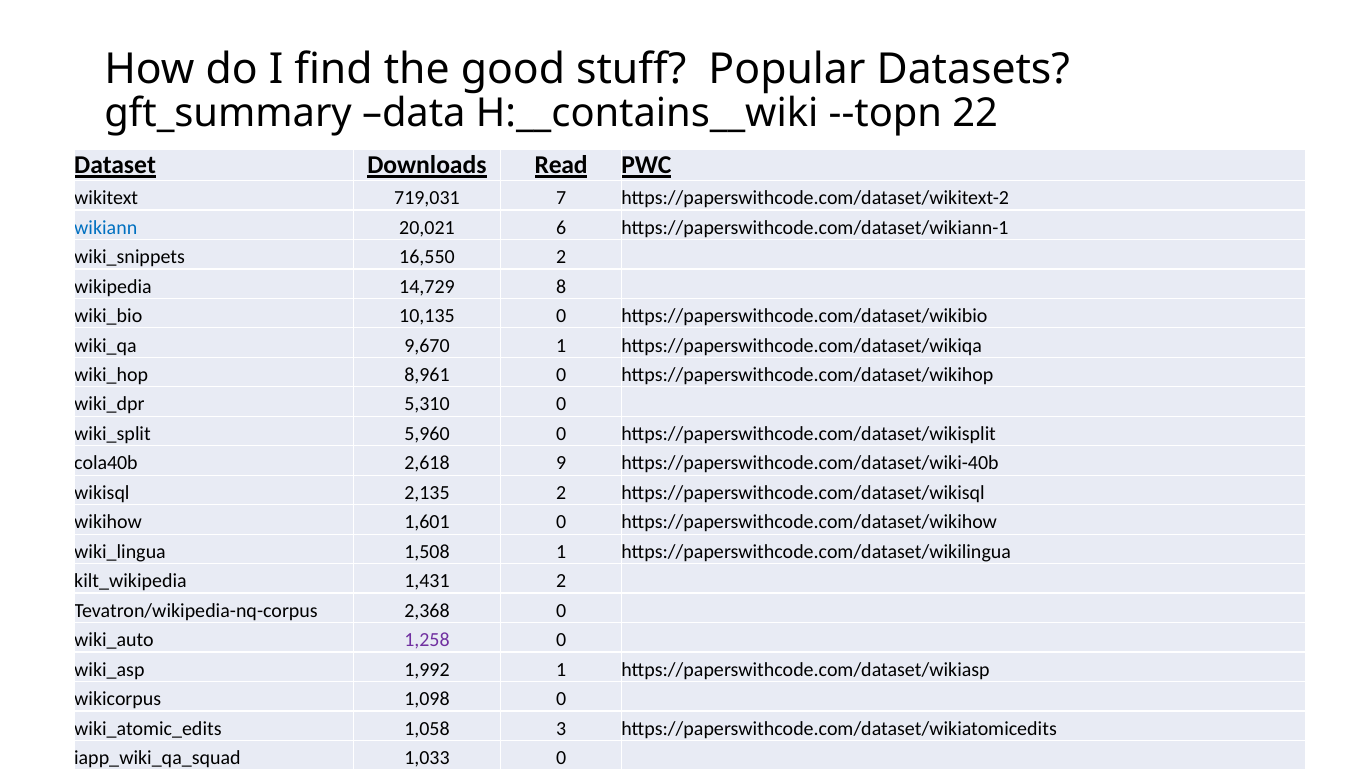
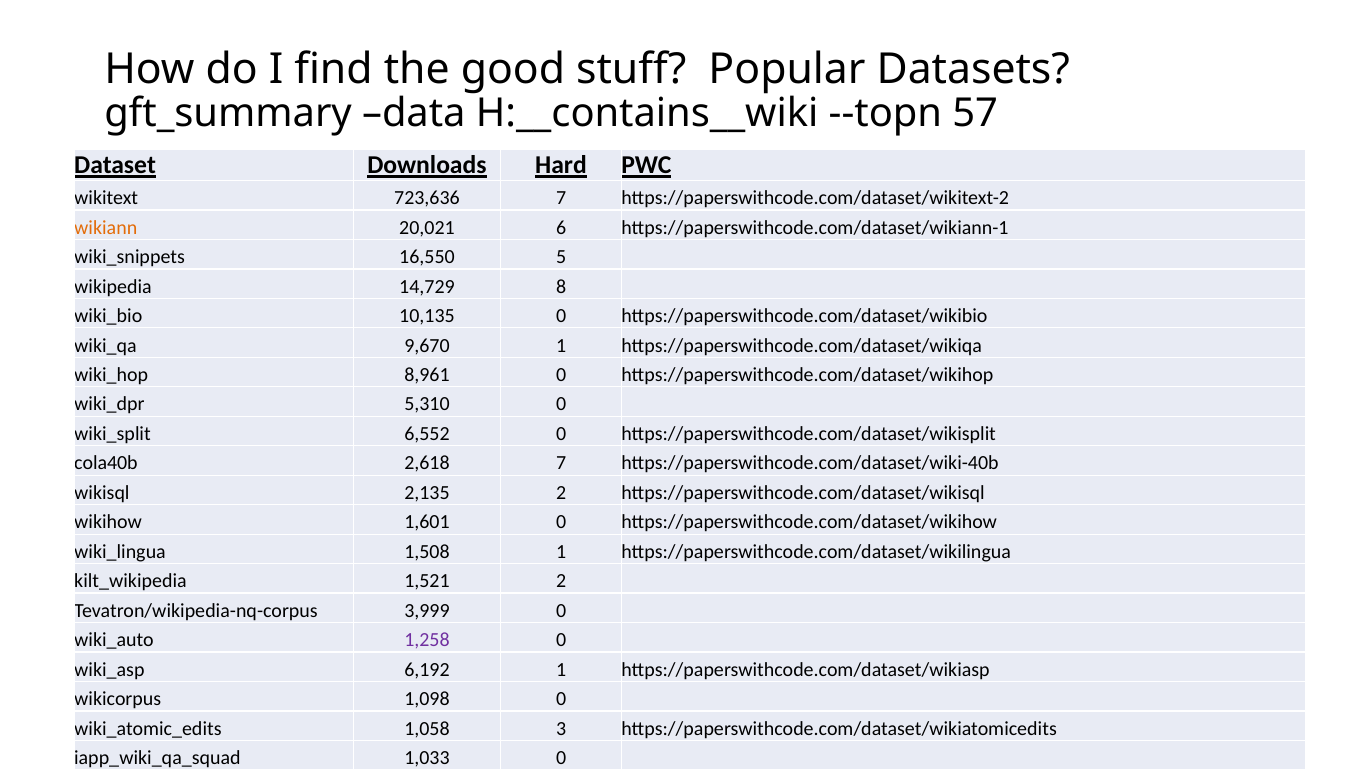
--topn 22: 22 -> 57
Read: Read -> Hard
719,031: 719,031 -> 723,636
wikiann colour: blue -> orange
16,550 2: 2 -> 5
5,960: 5,960 -> 6,552
2,618 9: 9 -> 7
1,431: 1,431 -> 1,521
2,368: 2,368 -> 3,999
1,992: 1,992 -> 6,192
